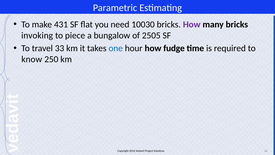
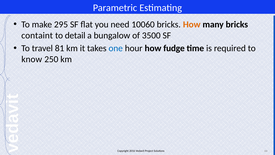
431: 431 -> 295
10030: 10030 -> 10060
How at (192, 24) colour: purple -> orange
invoking: invoking -> containt
piece: piece -> detail
2505: 2505 -> 3500
33: 33 -> 81
